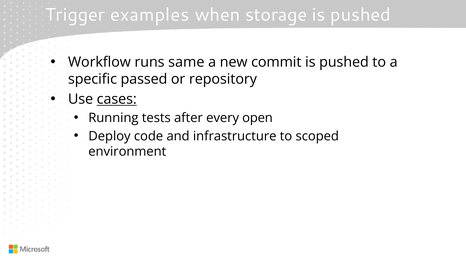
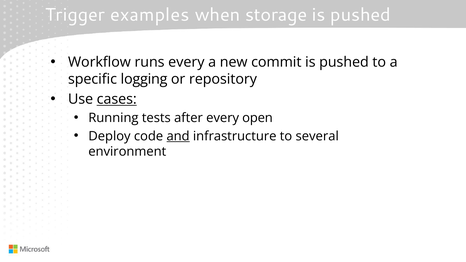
runs same: same -> every
passed: passed -> logging
and underline: none -> present
scoped: scoped -> several
